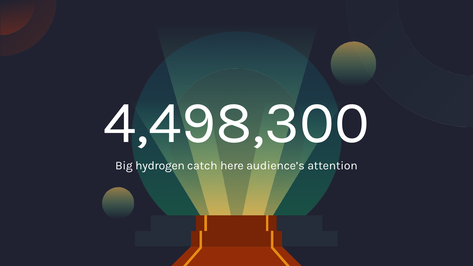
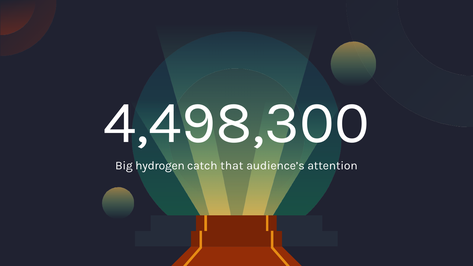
here: here -> that
